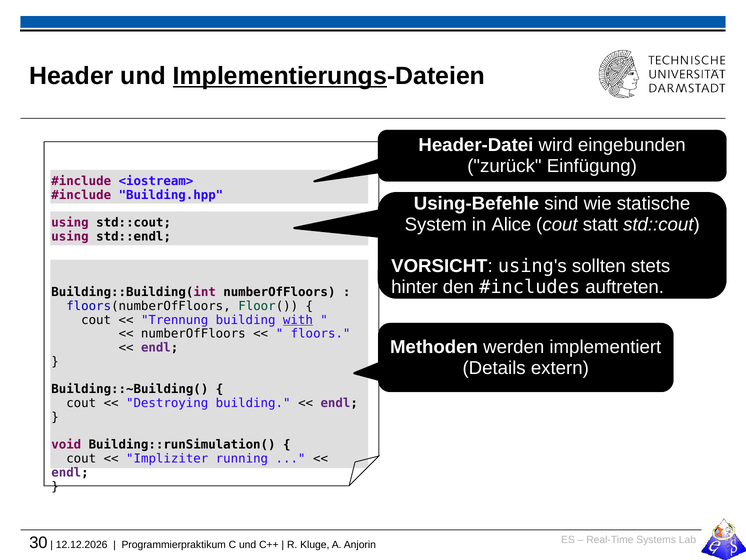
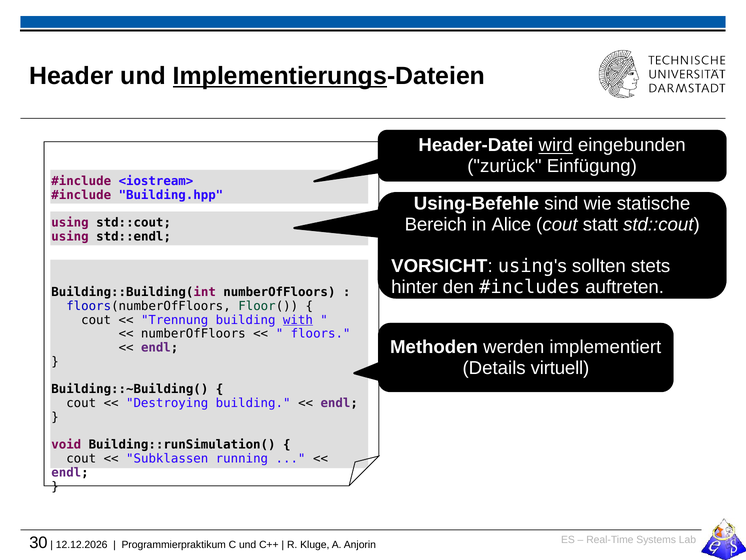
wird underline: none -> present
System: System -> Bereich
extern: extern -> virtuell
Impliziter: Impliziter -> Subklassen
